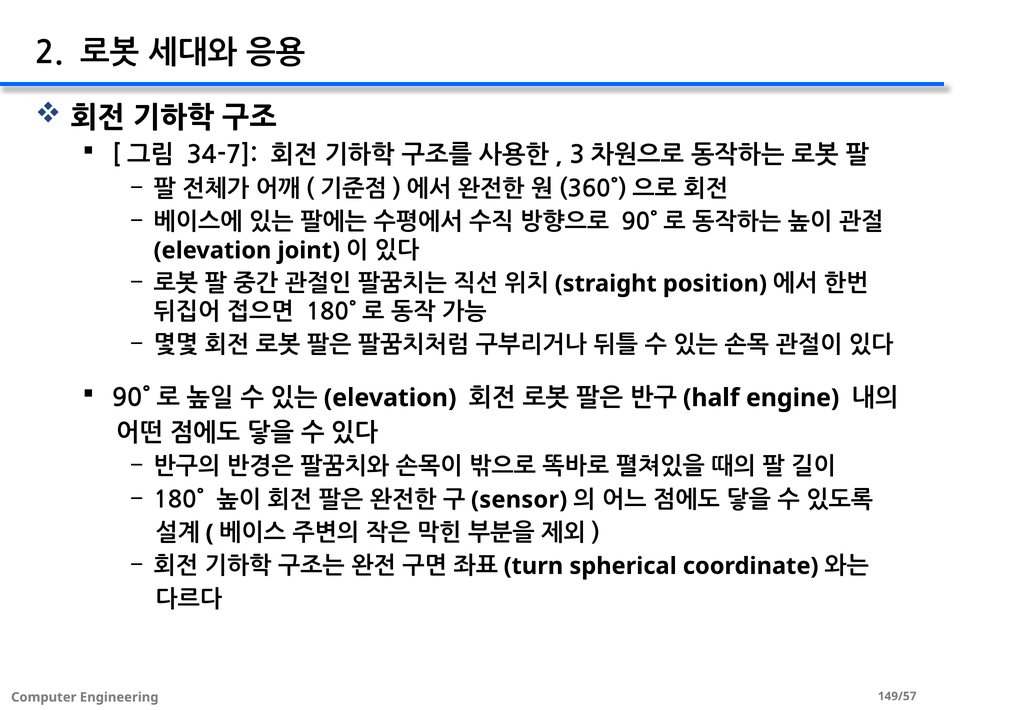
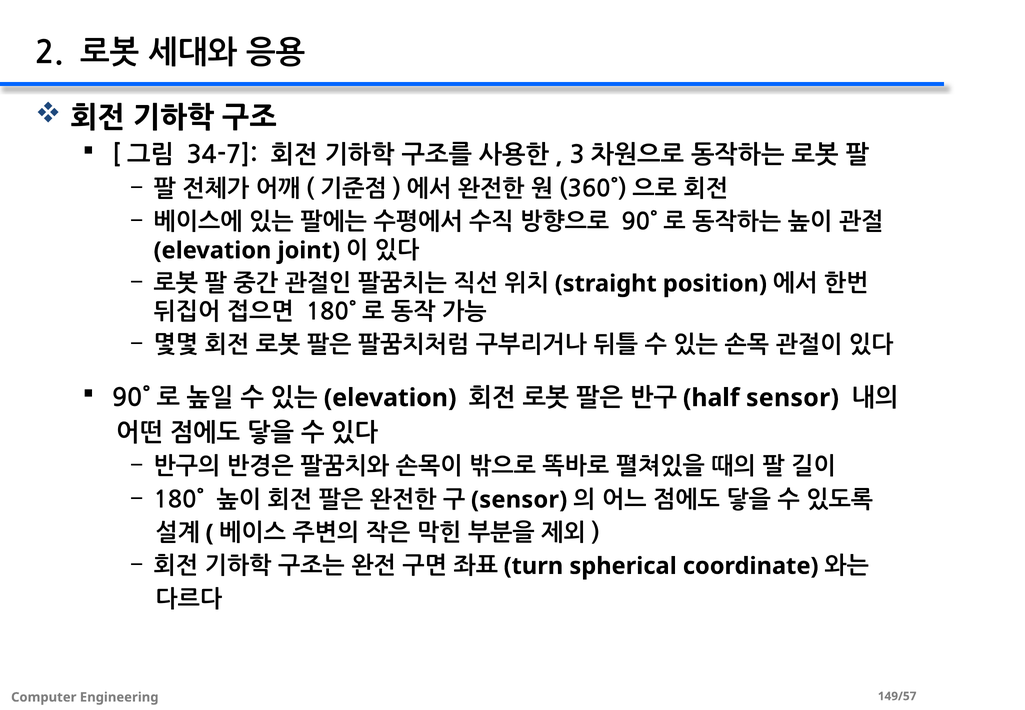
engine at (793, 398): engine -> sensor
